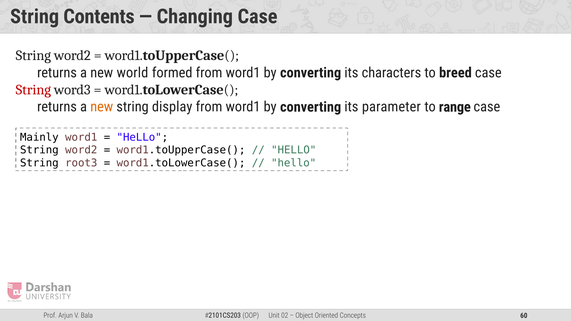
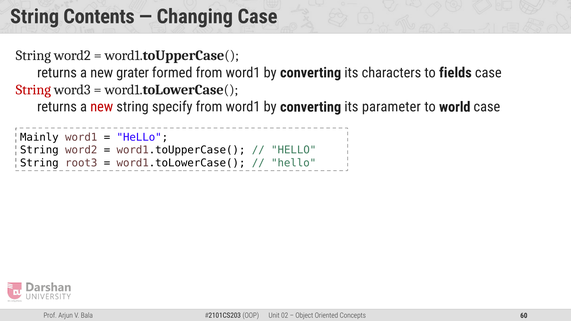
world: world -> grater
breed: breed -> fields
new at (102, 107) colour: orange -> red
display: display -> specify
range: range -> world
